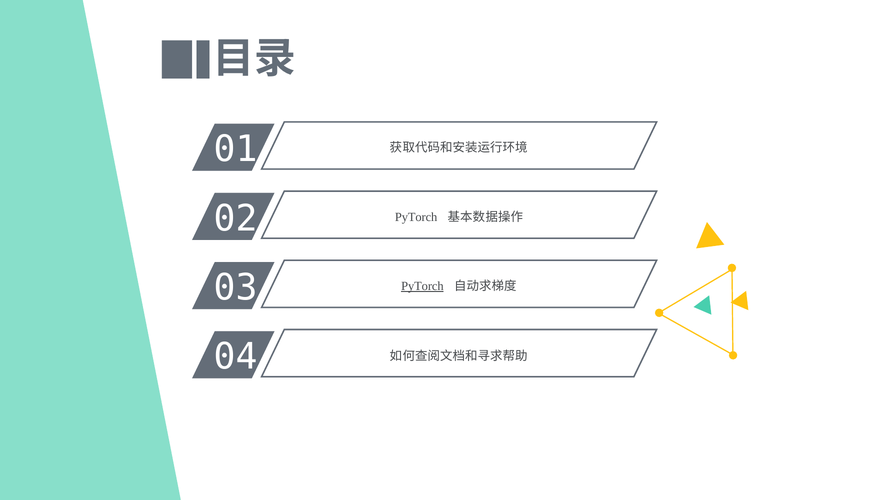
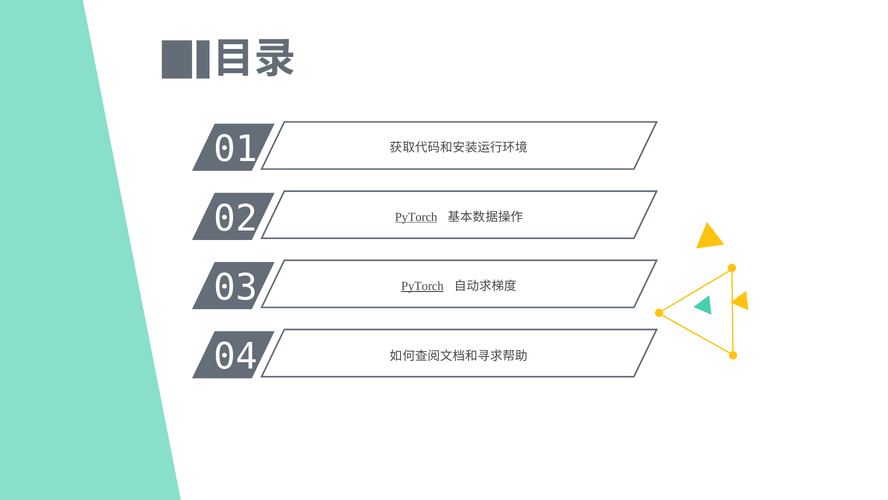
PyTorch at (416, 217) underline: none -> present
